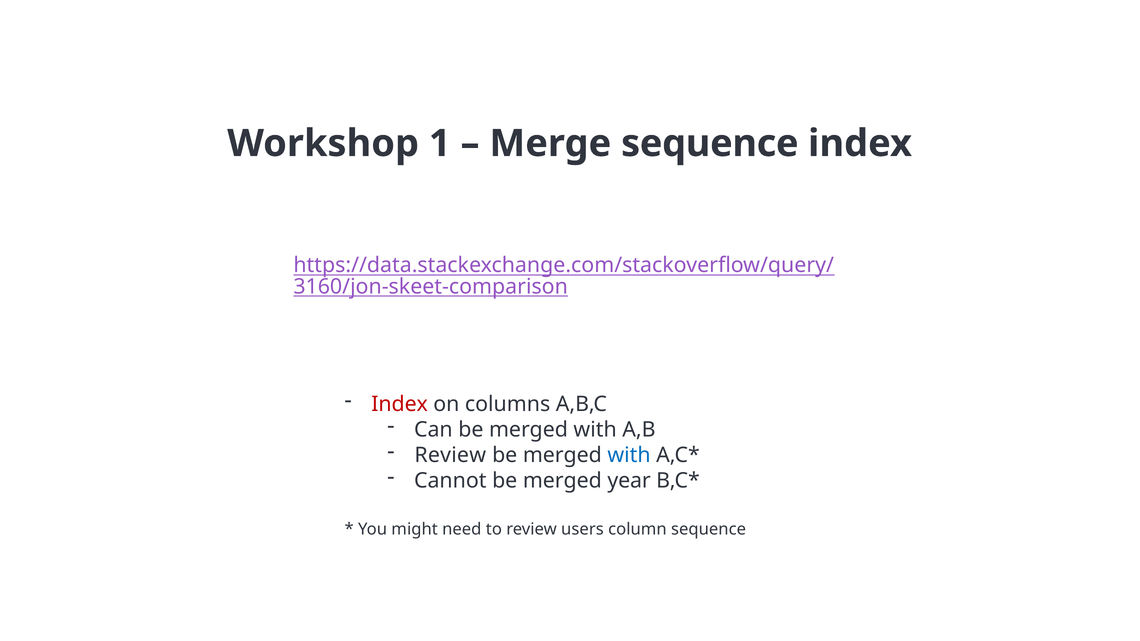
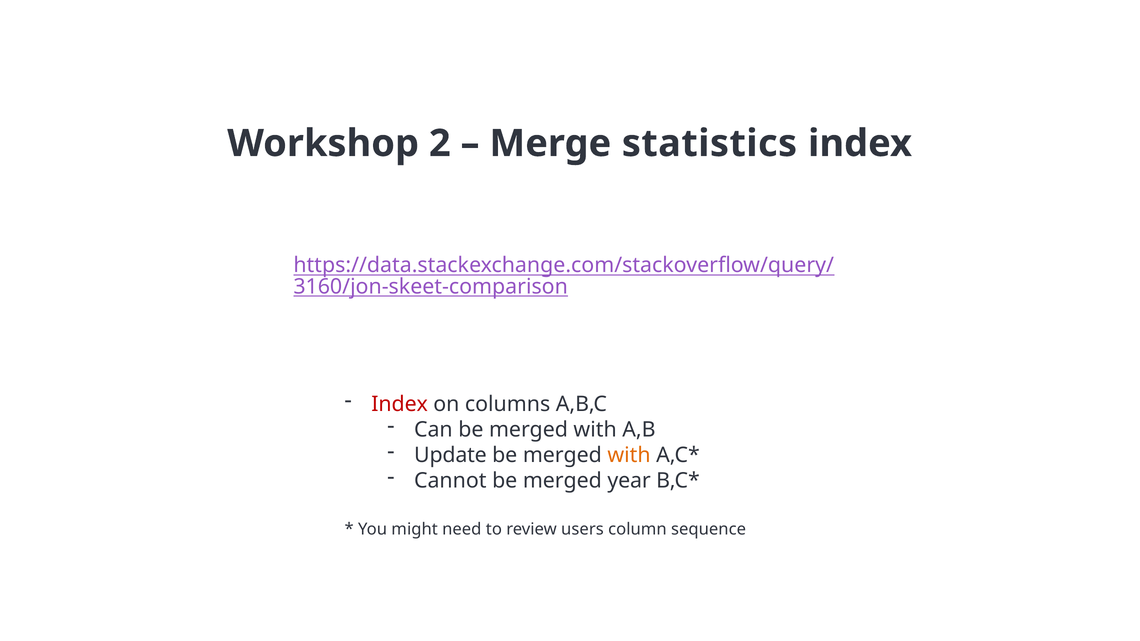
1: 1 -> 2
Merge sequence: sequence -> statistics
Review at (450, 455): Review -> Update
with at (629, 455) colour: blue -> orange
